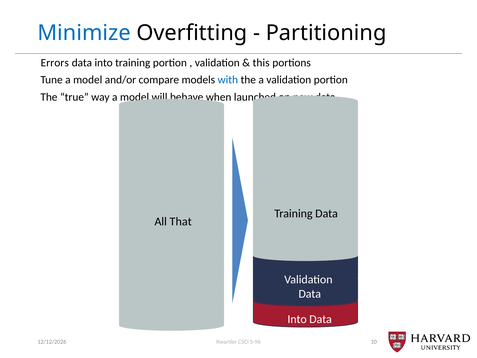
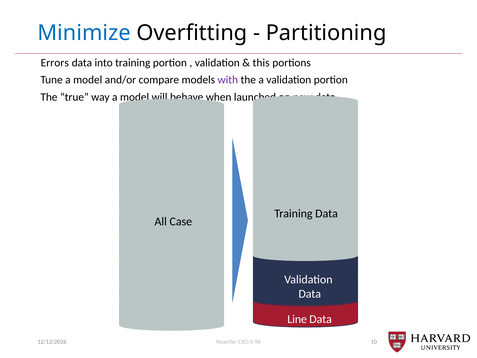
with colour: blue -> purple
That: That -> Case
Into at (297, 319): Into -> Line
